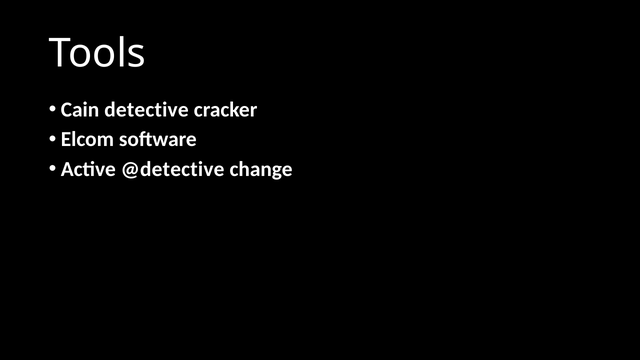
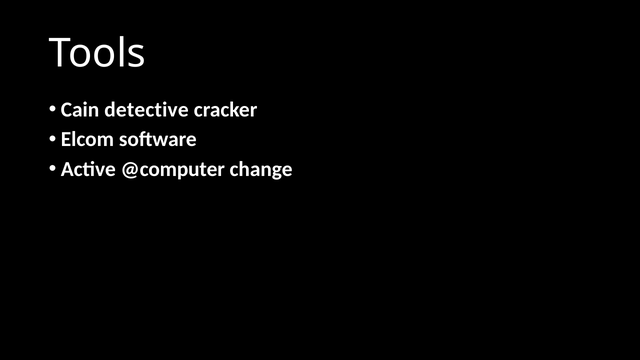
@detective: @detective -> @computer
